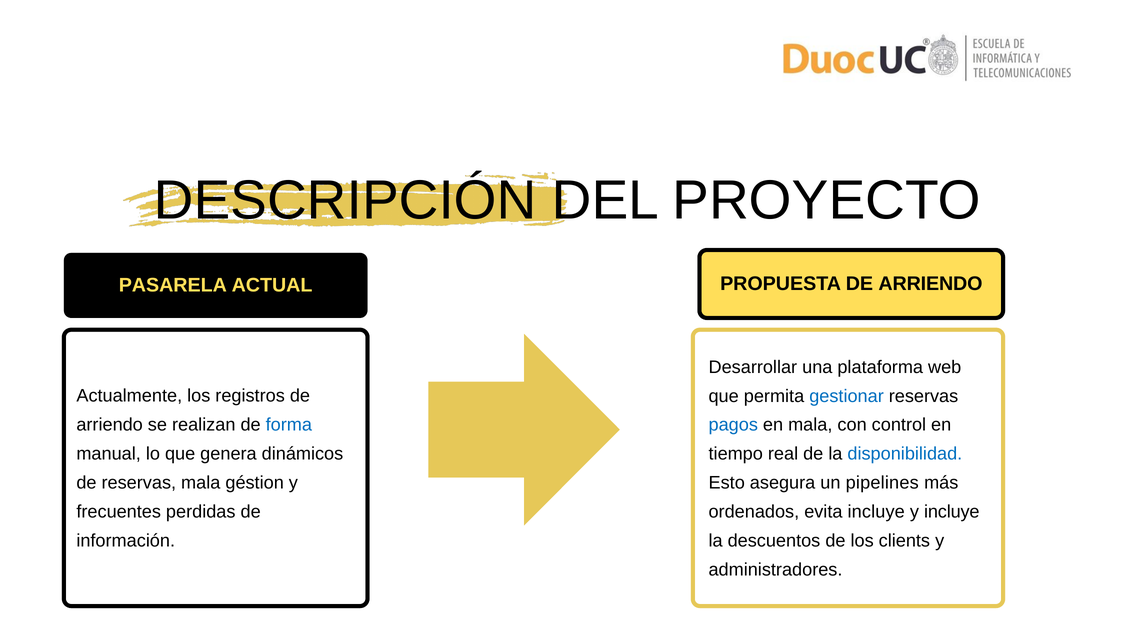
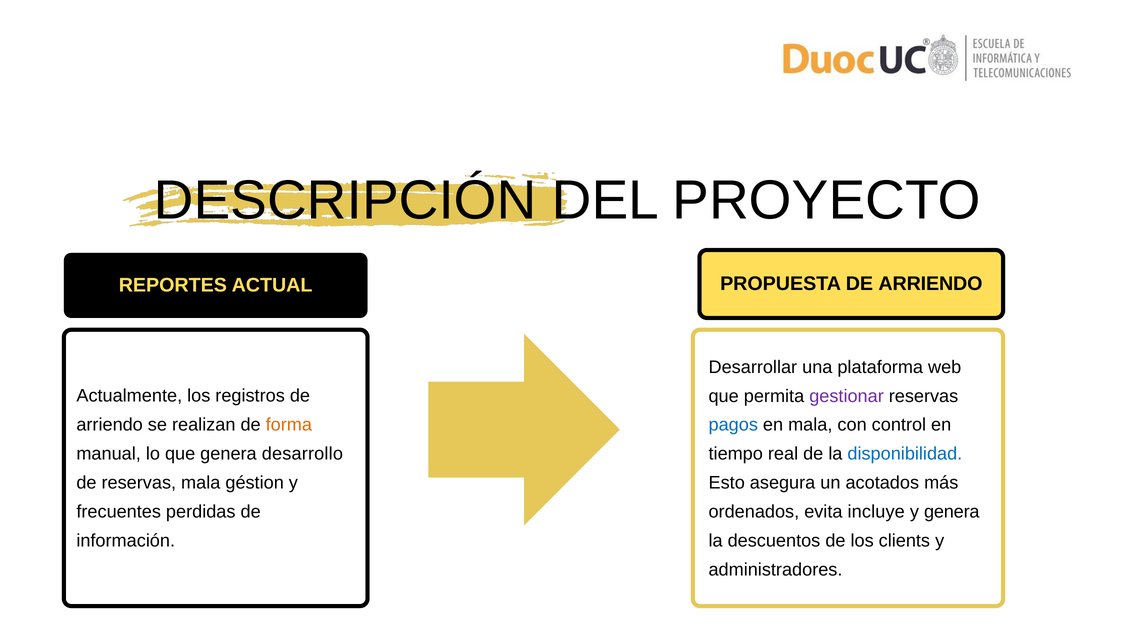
PASARELA: PASARELA -> REPORTES
gestionar colour: blue -> purple
forma colour: blue -> orange
dinámicos: dinámicos -> desarrollo
pipelines: pipelines -> acotados
y incluye: incluye -> genera
